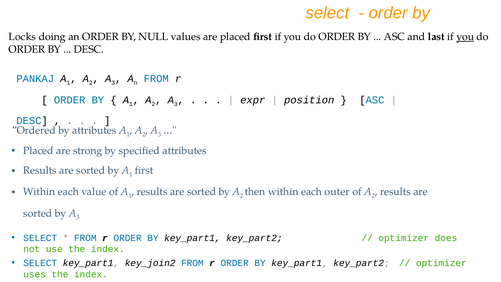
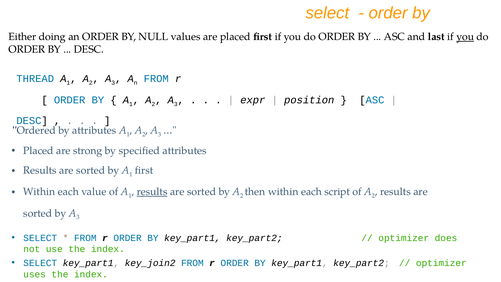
Locks: Locks -> Either
PANKAJ: PANKAJ -> THREAD
results at (152, 192) underline: none -> present
outer: outer -> script
